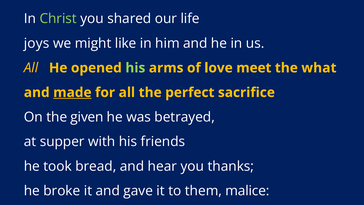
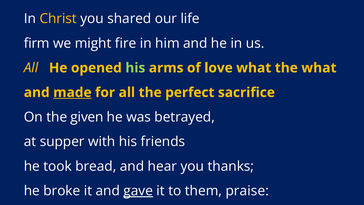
Christ colour: light green -> yellow
joys: joys -> firm
like: like -> fire
love meet: meet -> what
gave underline: none -> present
malice: malice -> praise
